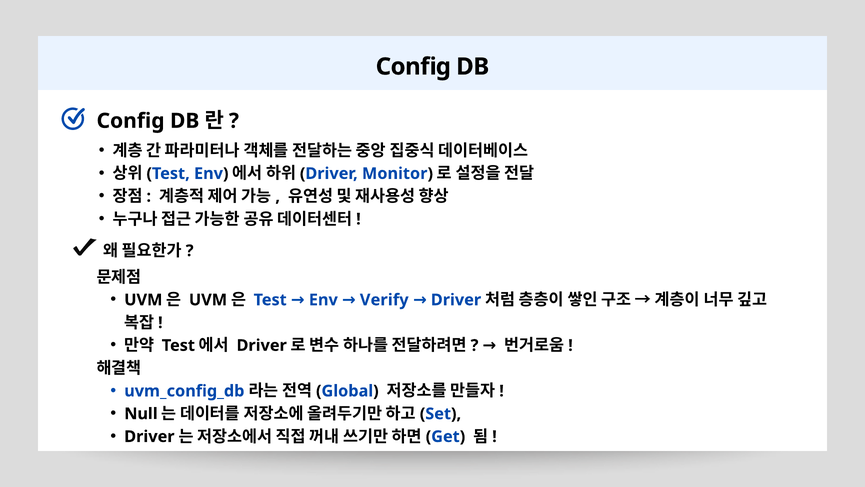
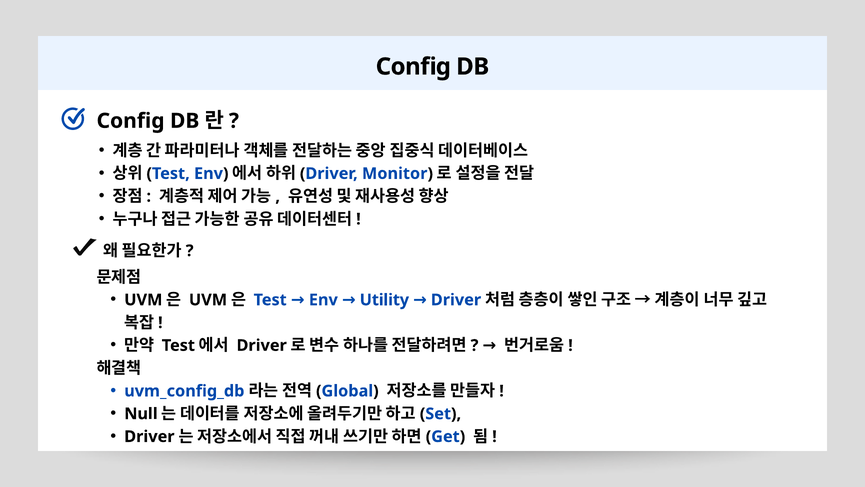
Verify: Verify -> Utility
